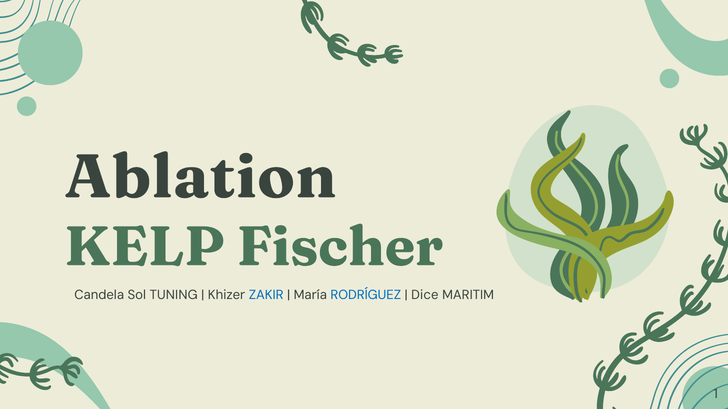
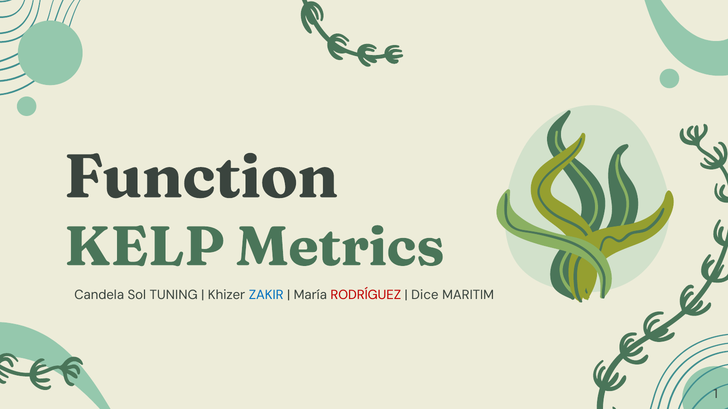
Ablation: Ablation -> Function
Fischer: Fischer -> Metrics
RODRÍGUEZ colour: blue -> red
